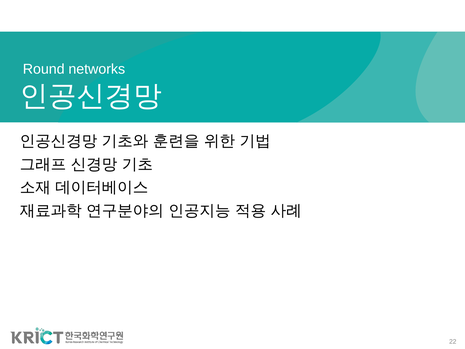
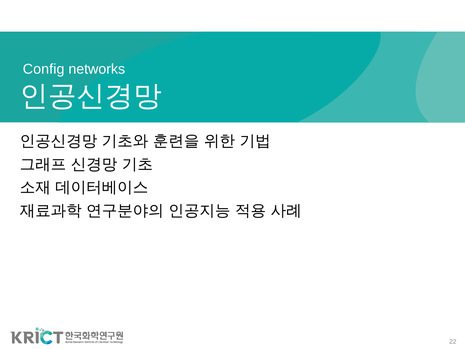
Round: Round -> Config
